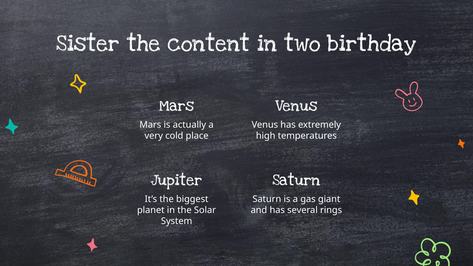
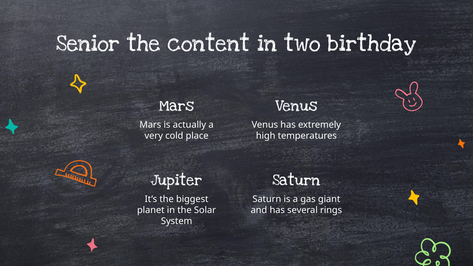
Sister: Sister -> Senior
